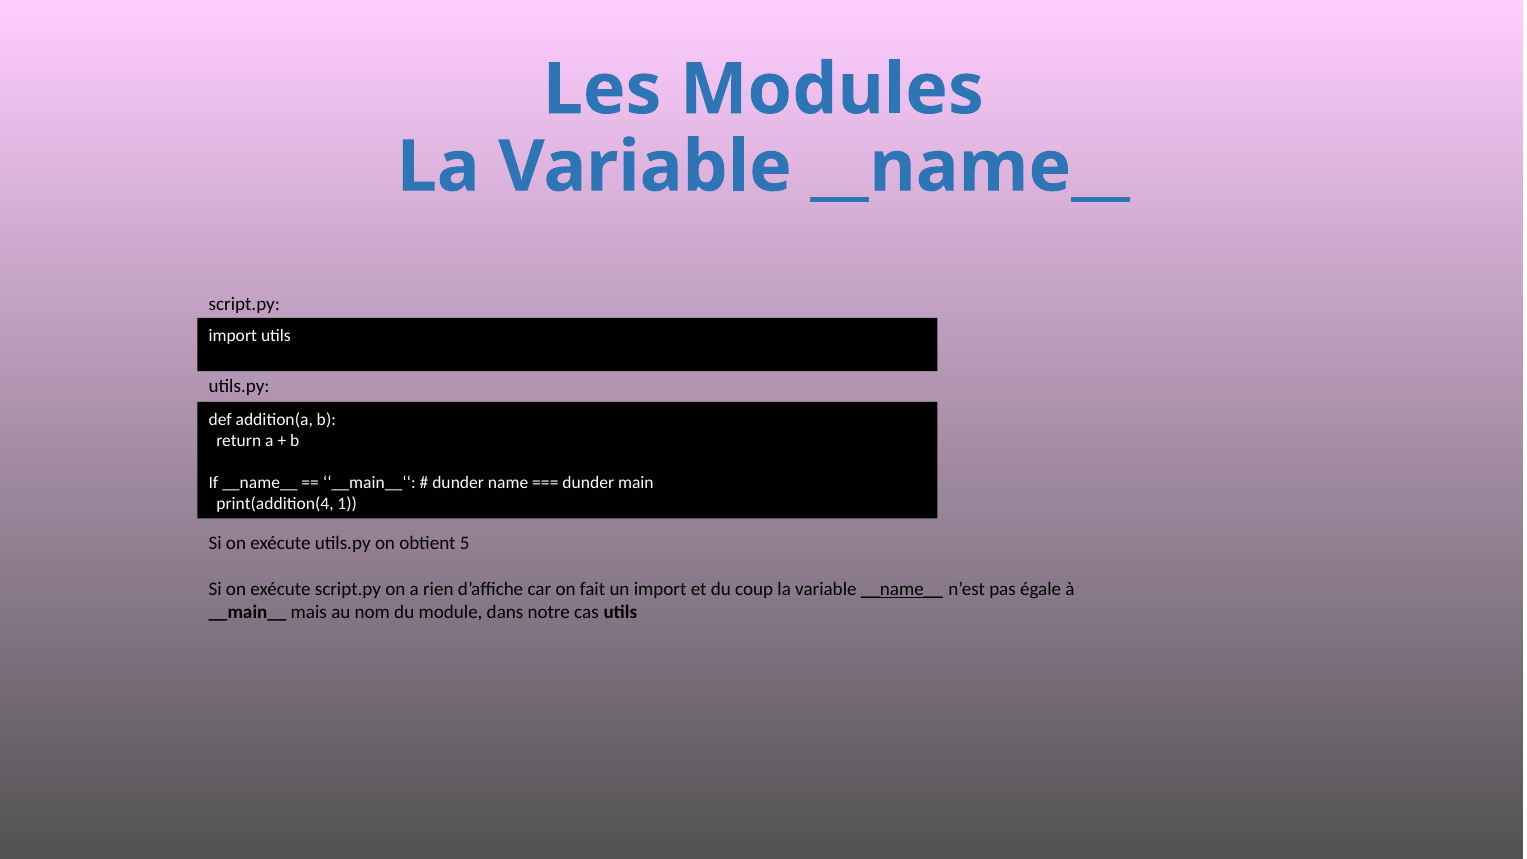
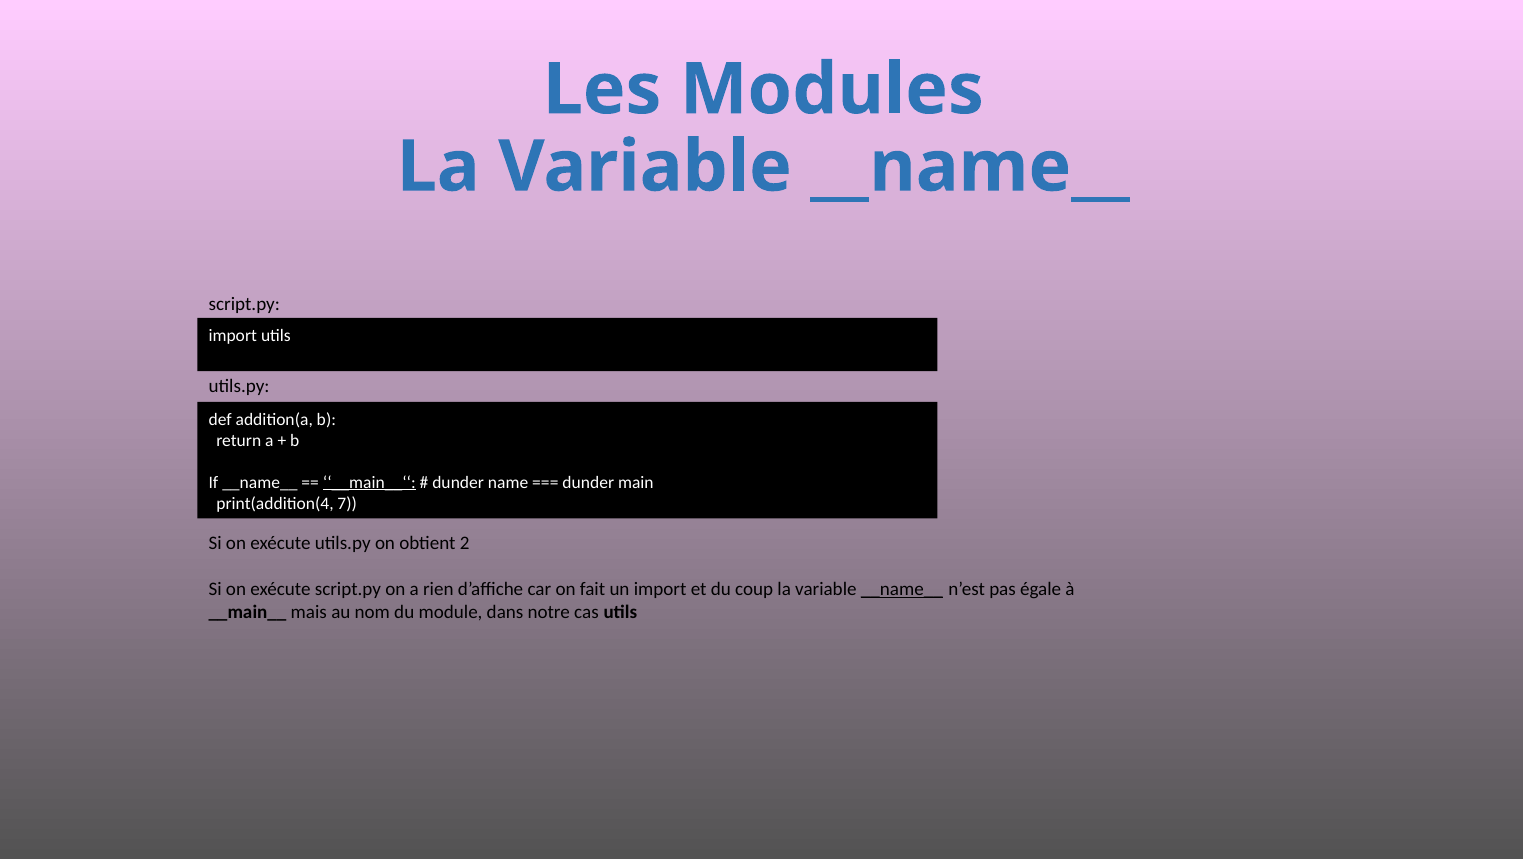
__main__‘‘ underline: none -> present
1: 1 -> 7
5: 5 -> 2
